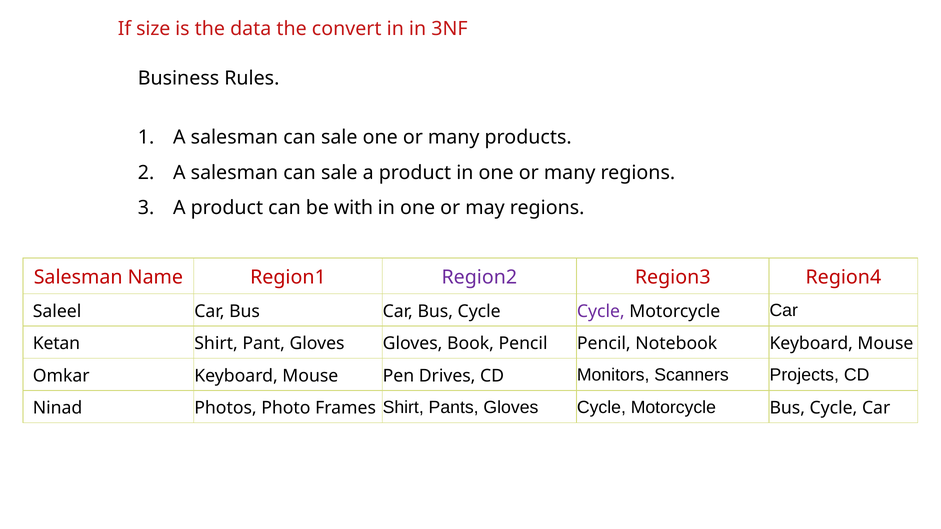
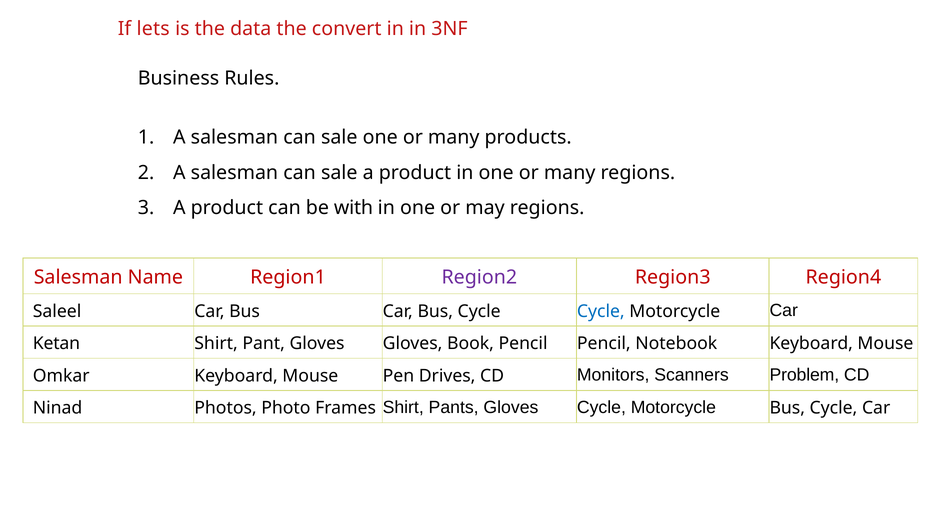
size: size -> lets
Cycle at (601, 311) colour: purple -> blue
Projects: Projects -> Problem
